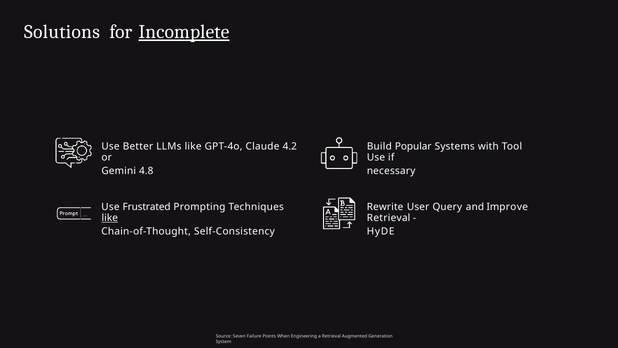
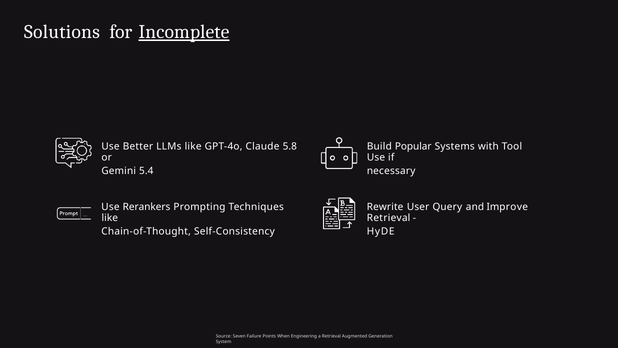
4.2: 4.2 -> 5.8
4.8: 4.8 -> 5.4
Frustrated: Frustrated -> Rerankers
like at (110, 218) underline: present -> none
